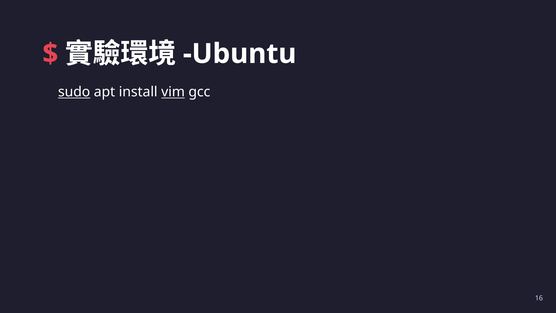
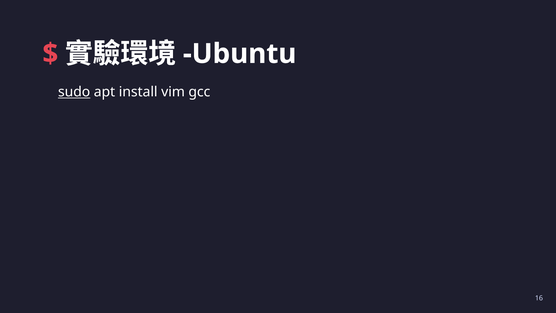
vim underline: present -> none
